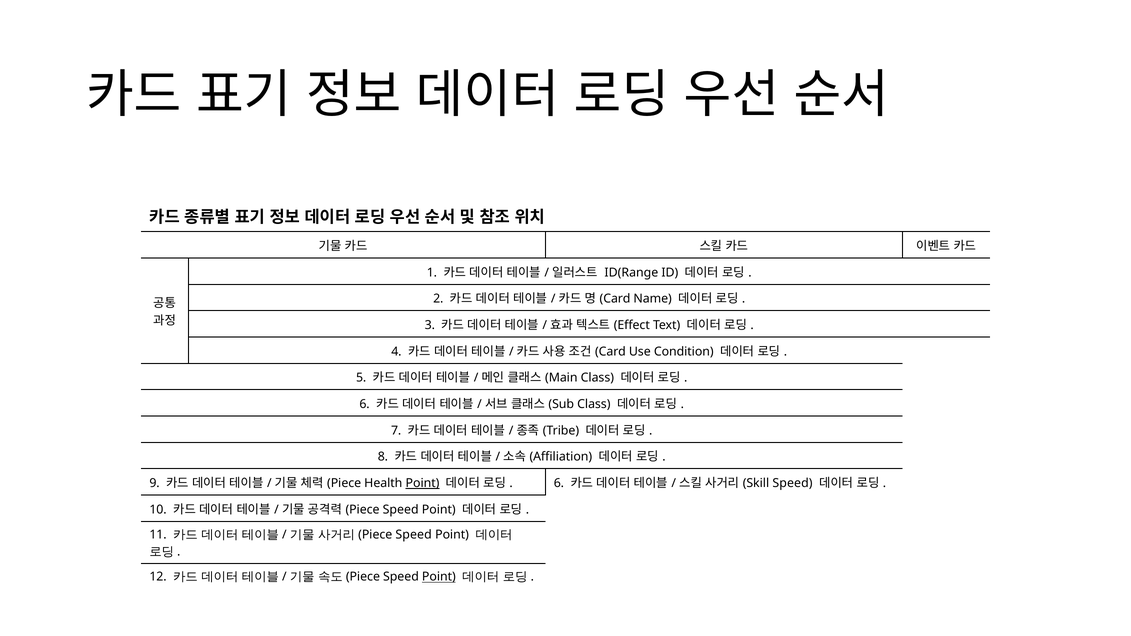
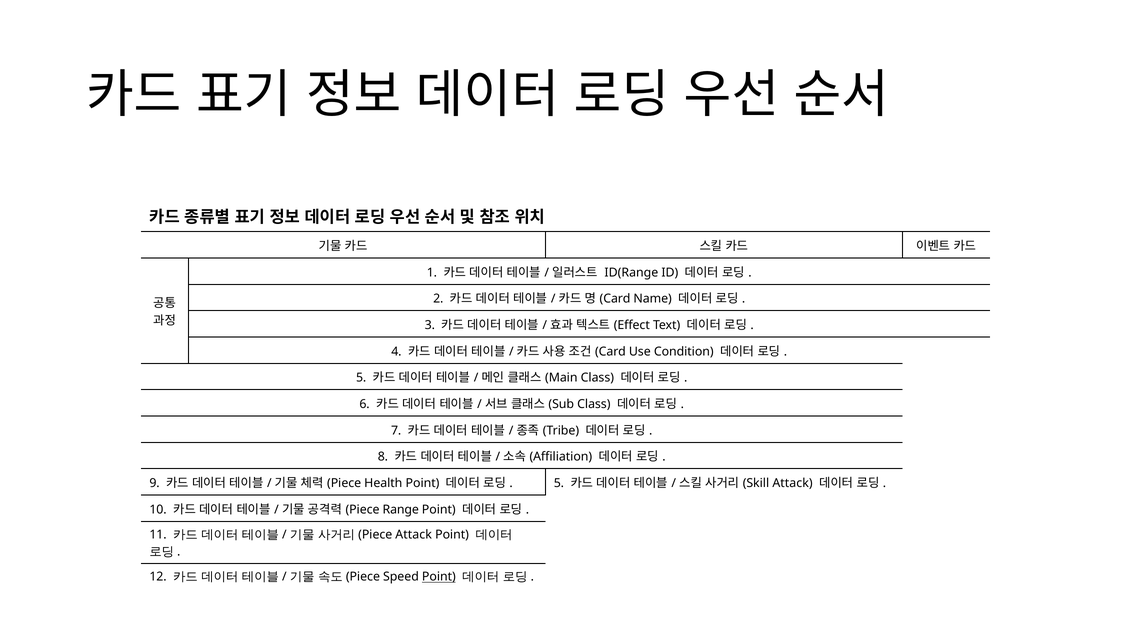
Point at (423, 483) underline: present -> none
6 at (559, 483): 6 -> 5
Speed at (793, 483): Speed -> Attack
Speed at (401, 510): Speed -> Range
Speed at (414, 535): Speed -> Attack
